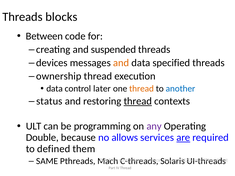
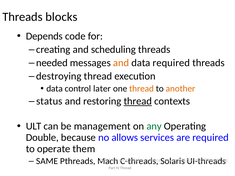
Between: Between -> Depends
suspended: suspended -> scheduling
devices: devices -> needed
data specified: specified -> required
ownership: ownership -> destroying
another colour: blue -> orange
programming: programming -> management
any colour: purple -> green
are underline: present -> none
defined: defined -> operate
